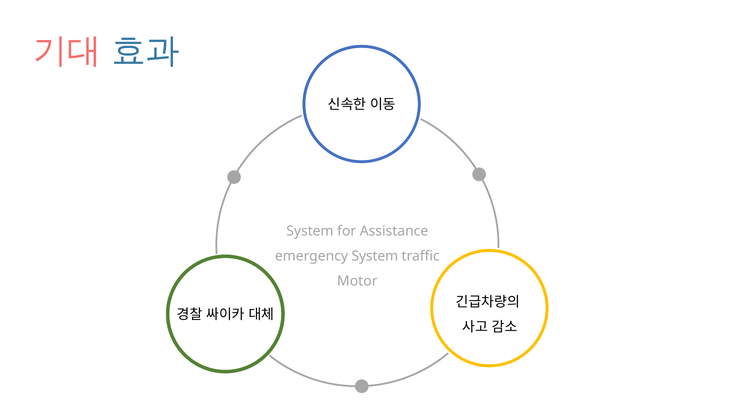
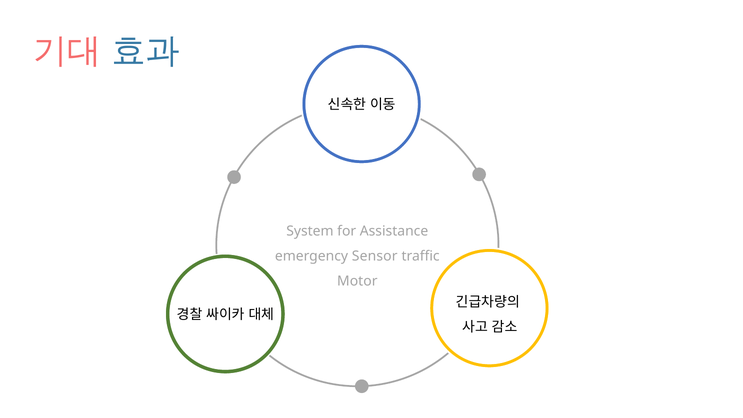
emergency System: System -> Sensor
